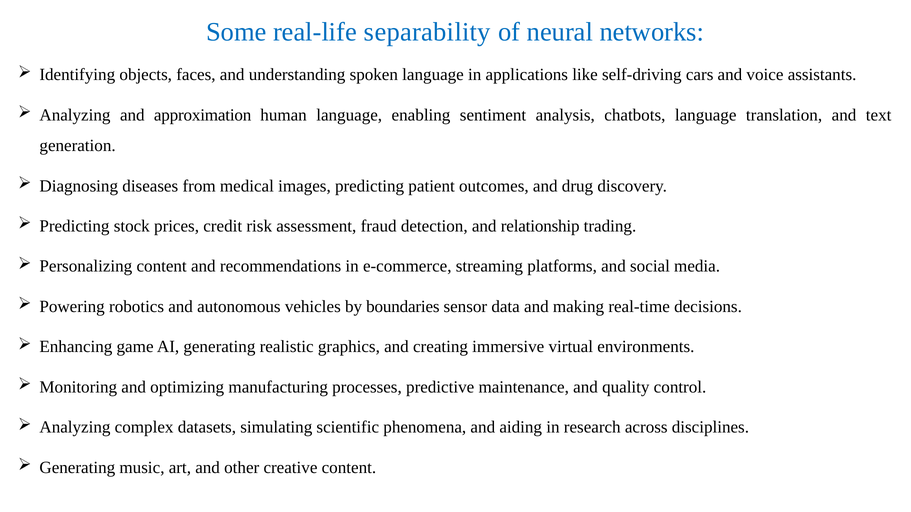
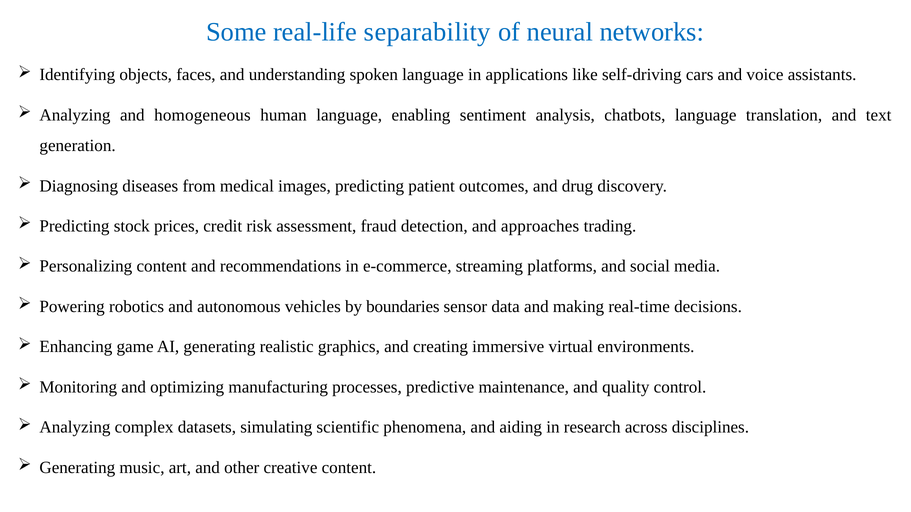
approximation: approximation -> homogeneous
relationship: relationship -> approaches
